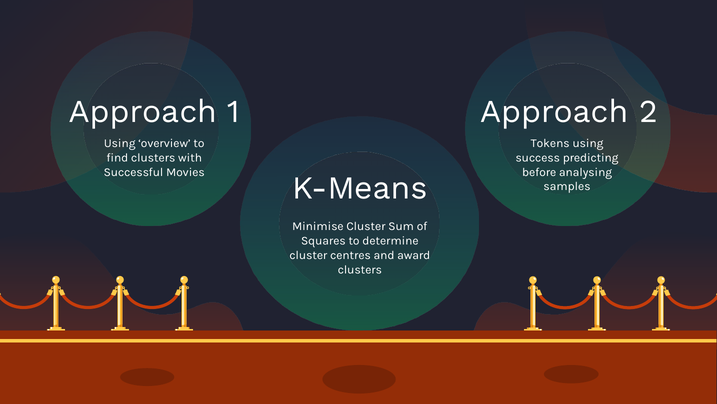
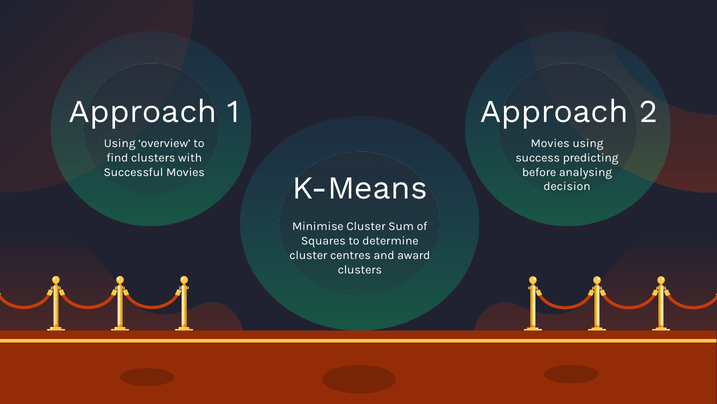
Tokens at (550, 143): Tokens -> Movies
samples: samples -> decision
